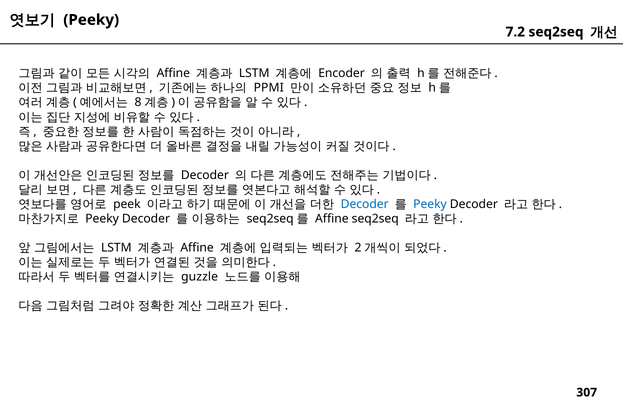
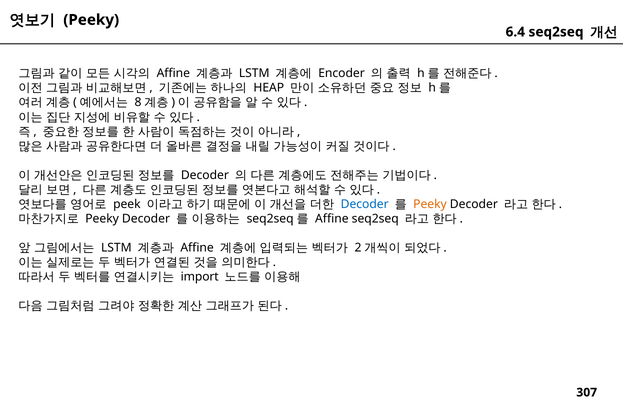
7.2: 7.2 -> 6.4
PPMI: PPMI -> HEAP
Peeky at (430, 204) colour: blue -> orange
guzzle: guzzle -> import
